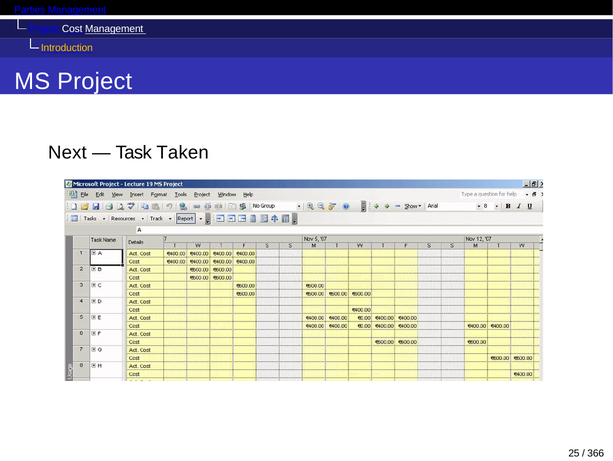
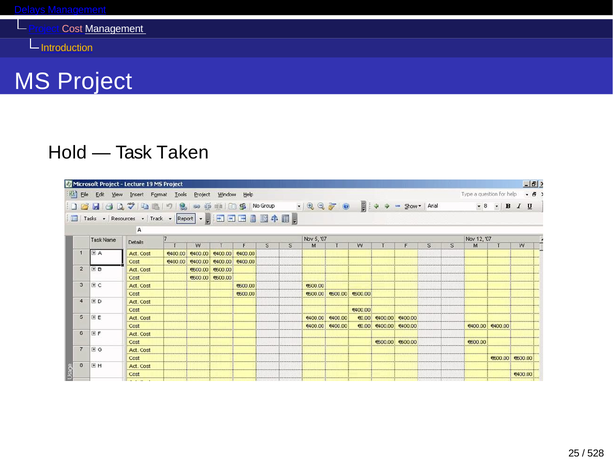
Parties: Parties -> Delays
Cost colour: white -> pink
Next: Next -> Hold
366: 366 -> 528
